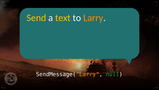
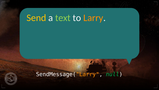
text colour: yellow -> light green
